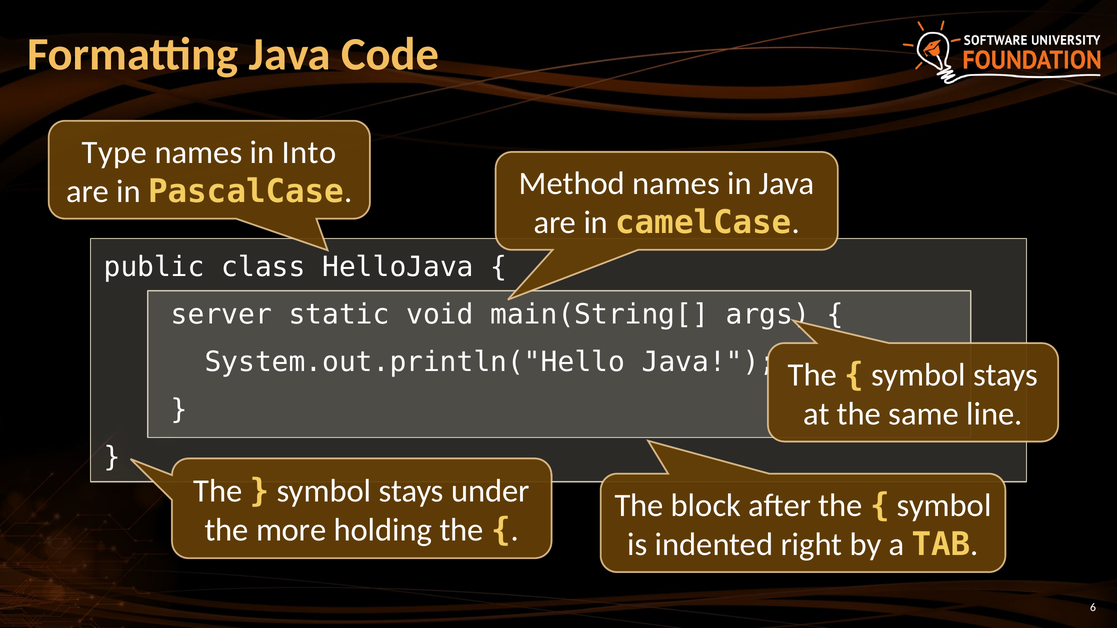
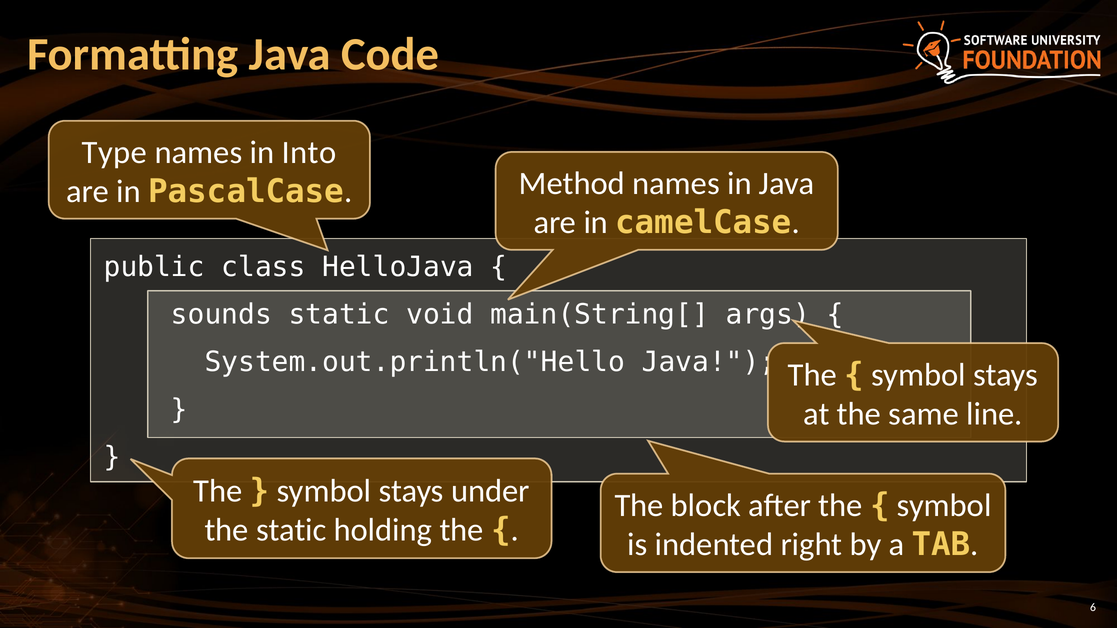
server: server -> sounds
the more: more -> static
